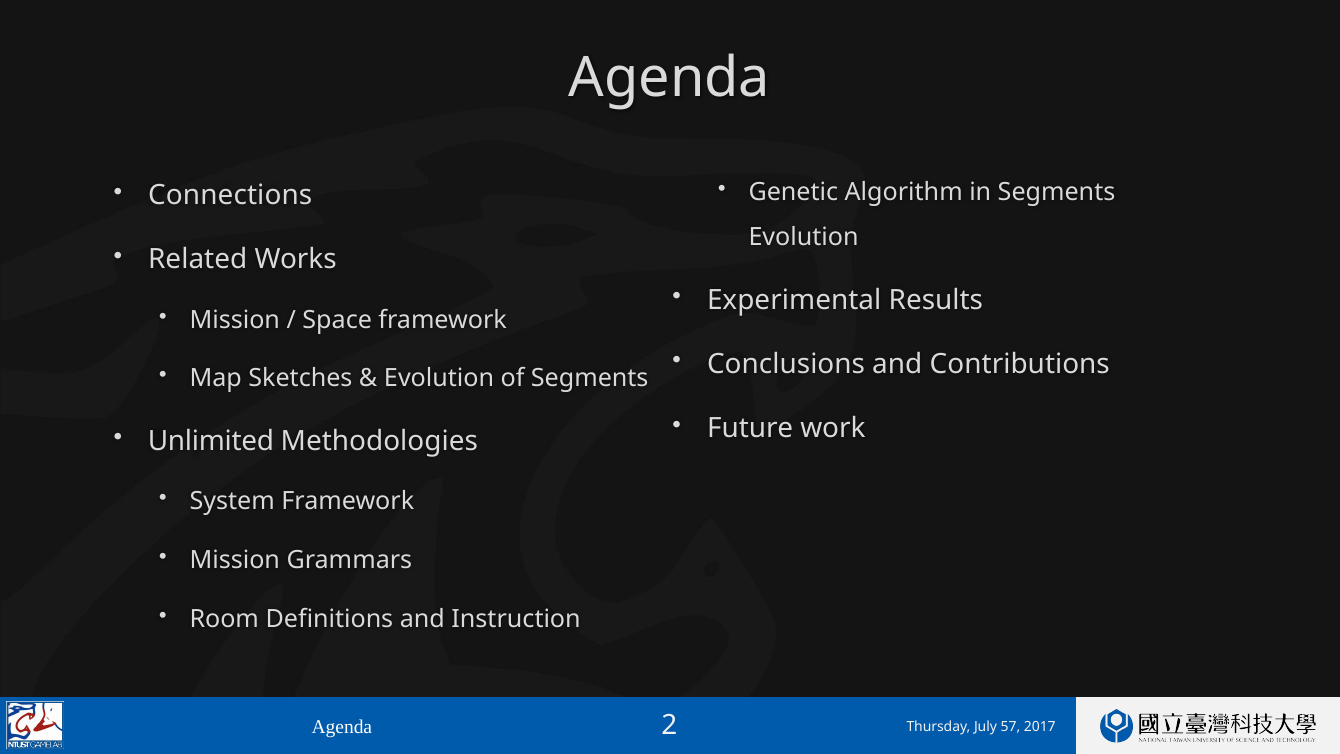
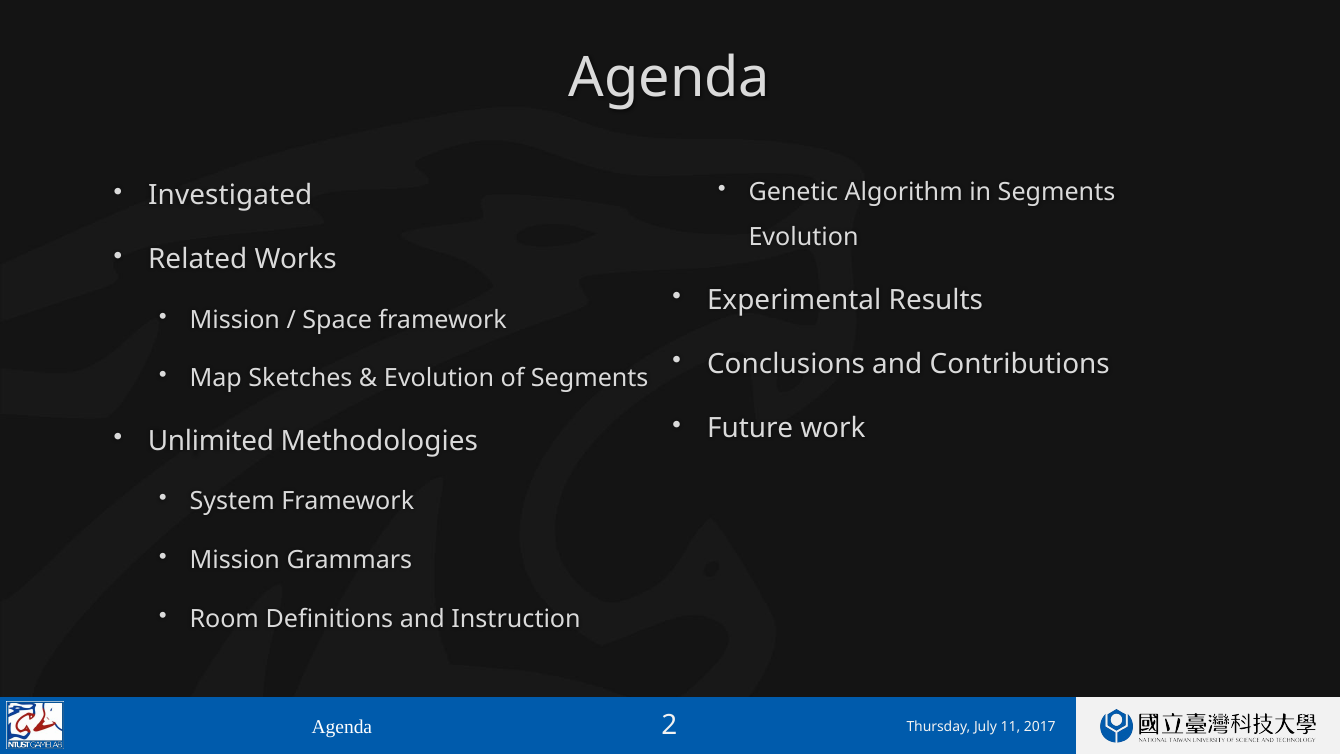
Connections: Connections -> Investigated
57: 57 -> 11
